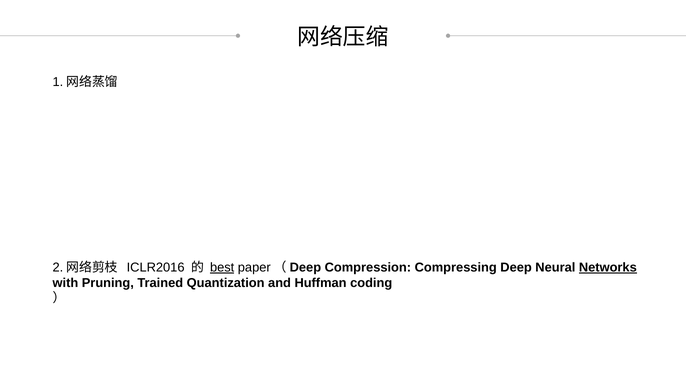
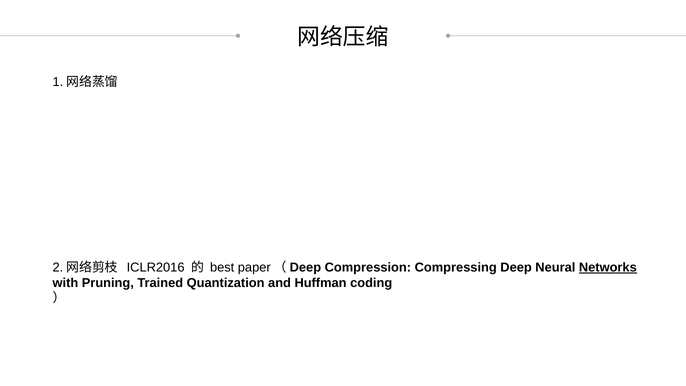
best underline: present -> none
